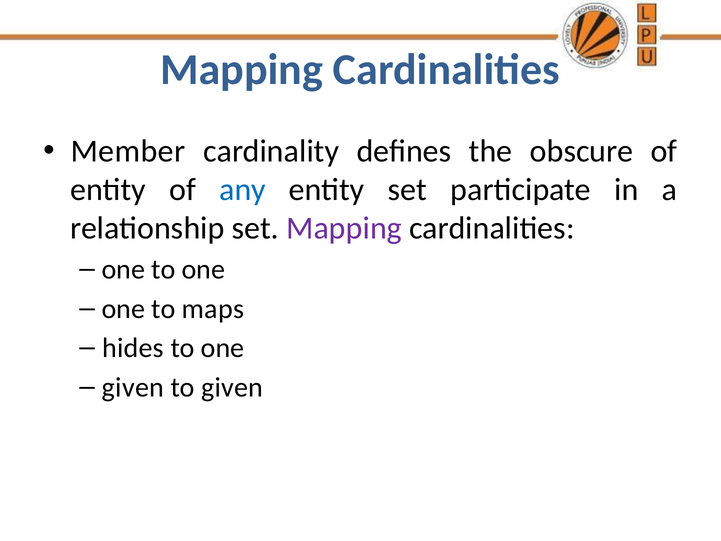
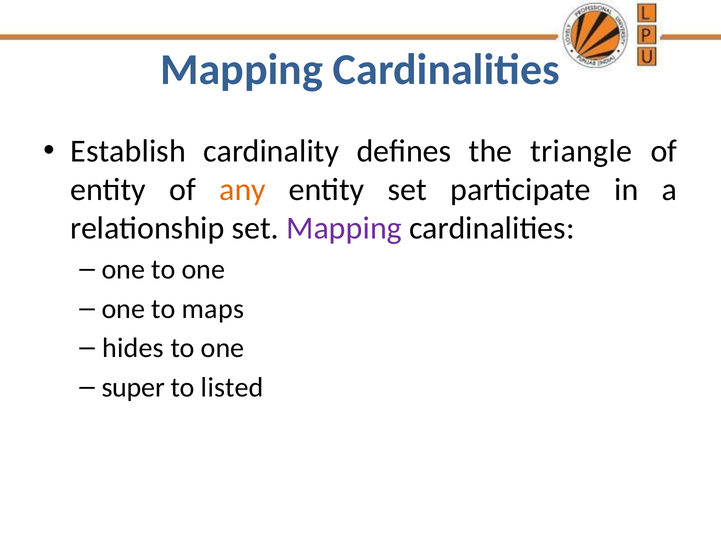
Member: Member -> Establish
obscure: obscure -> triangle
any colour: blue -> orange
given at (133, 387): given -> super
to given: given -> listed
